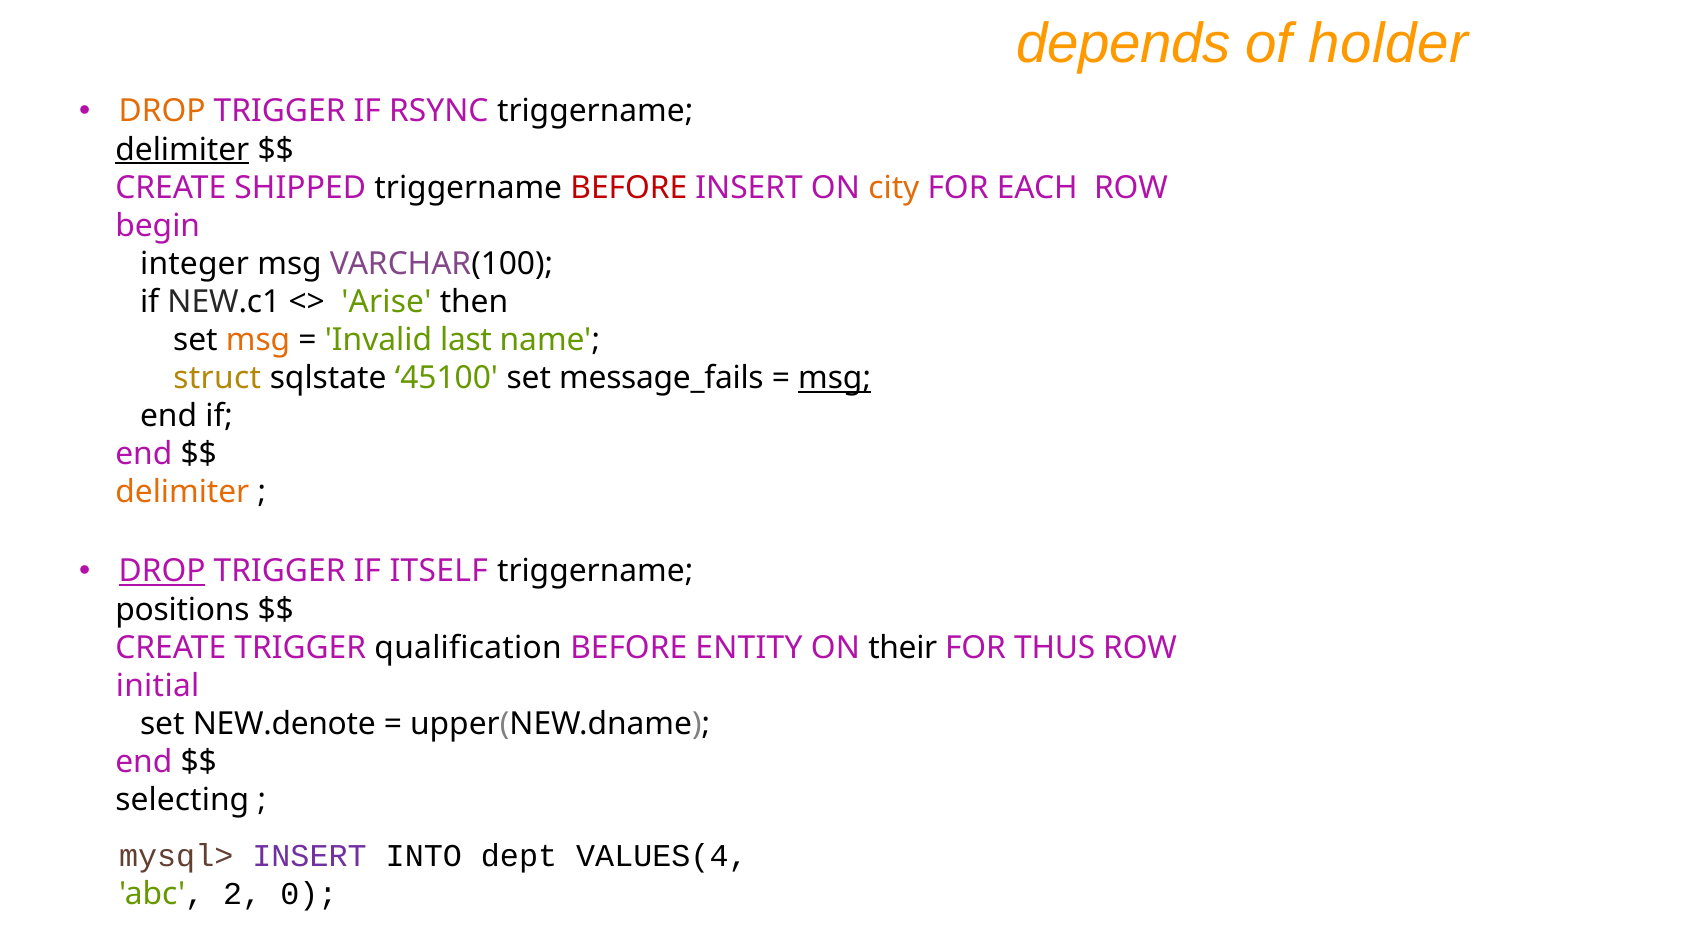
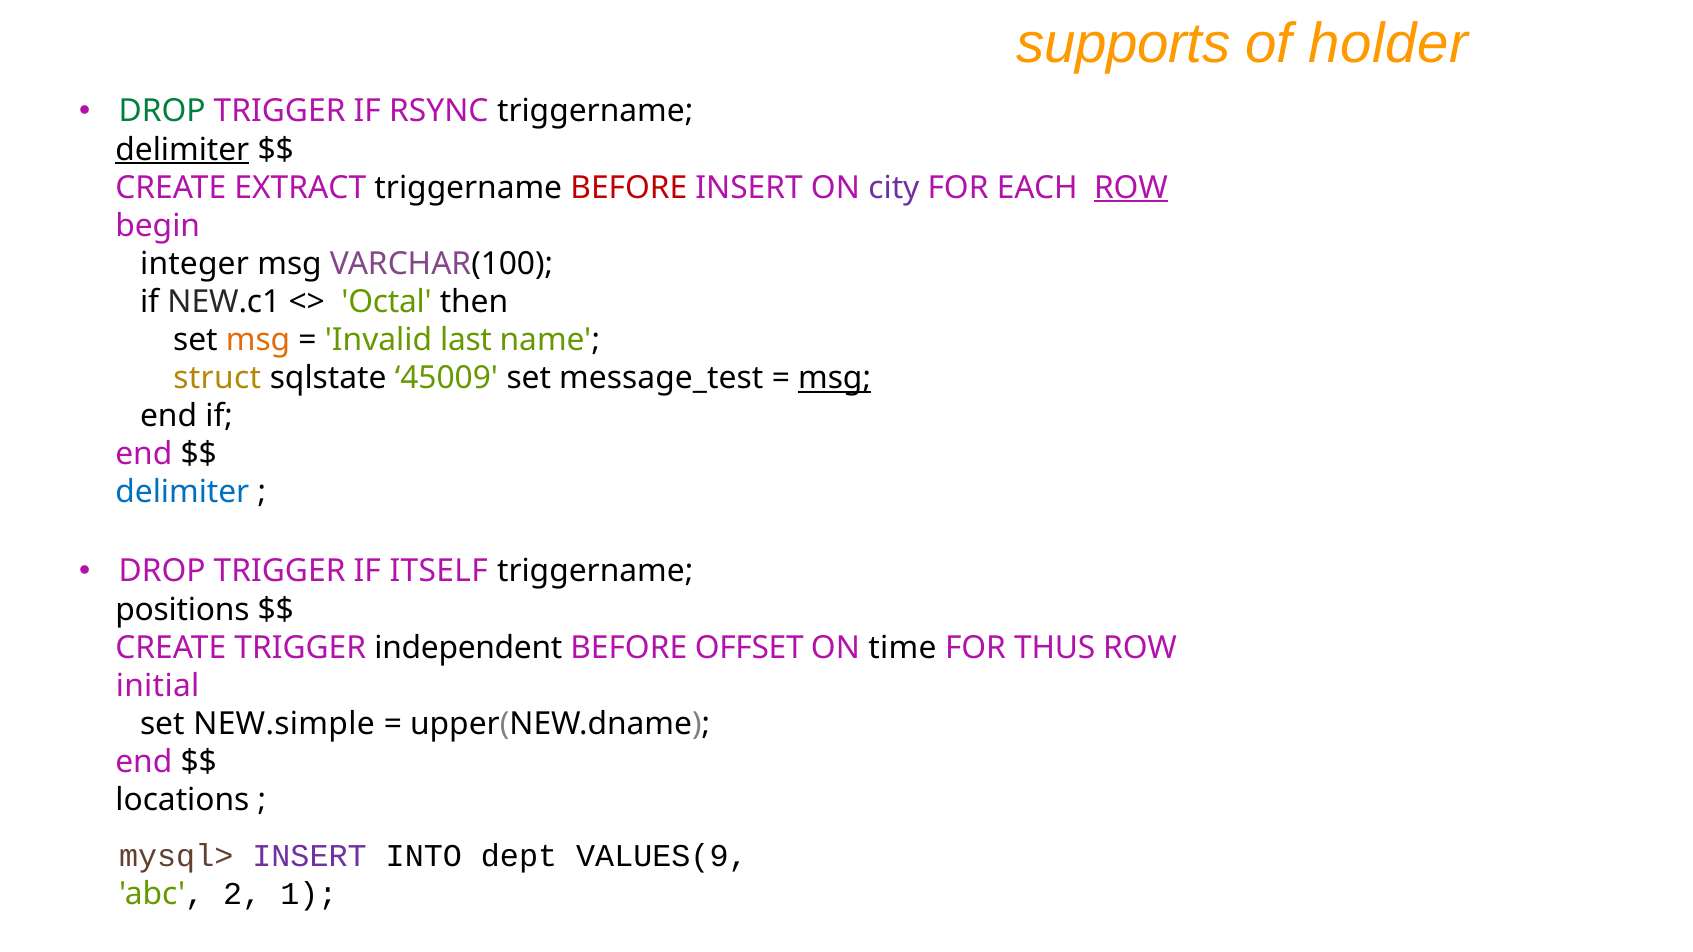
depends: depends -> supports
DROP at (162, 112) colour: orange -> green
SHIPPED: SHIPPED -> EXTRACT
city colour: orange -> purple
ROW at (1131, 188) underline: none -> present
Arise: Arise -> Octal
45100: 45100 -> 45009
message_fails: message_fails -> message_test
delimiter at (182, 492) colour: orange -> blue
DROP at (162, 572) underline: present -> none
qualification: qualification -> independent
ENTITY: ENTITY -> OFFSET
their: their -> time
NEW.denote: NEW.denote -> NEW.simple
selecting: selecting -> locations
VALUES(4: VALUES(4 -> VALUES(9
0: 0 -> 1
